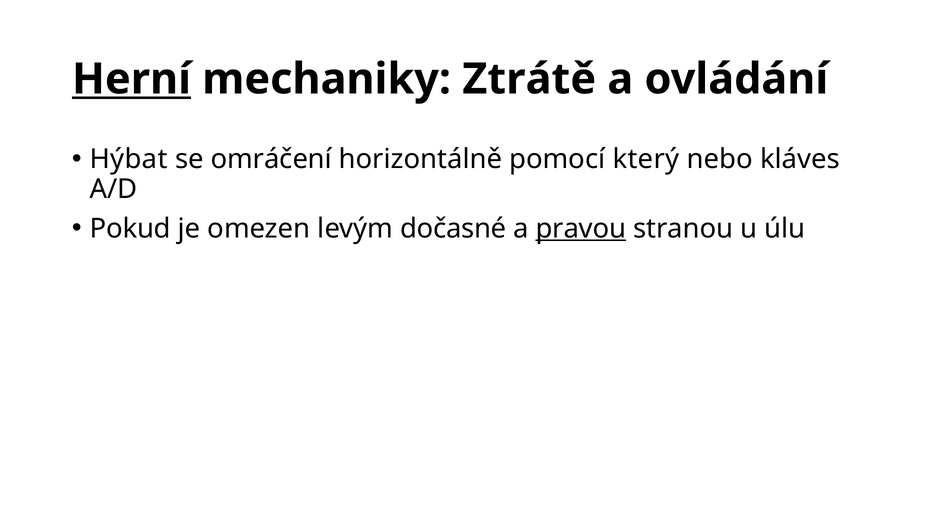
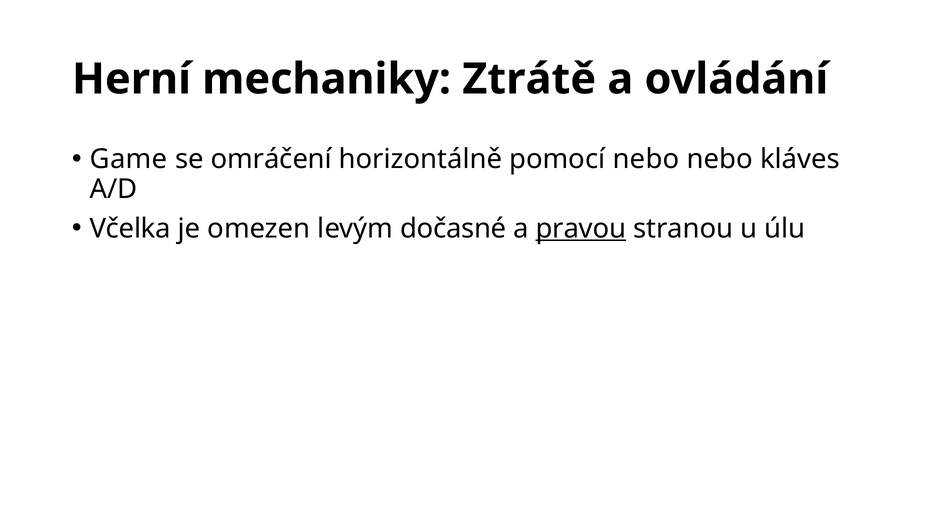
Herní underline: present -> none
Hýbat: Hýbat -> Game
pomocí který: který -> nebo
Pokud: Pokud -> Včelka
